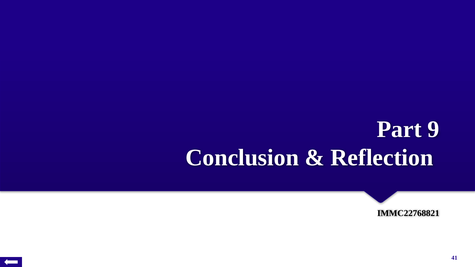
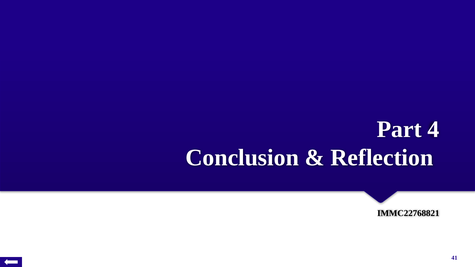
9: 9 -> 4
